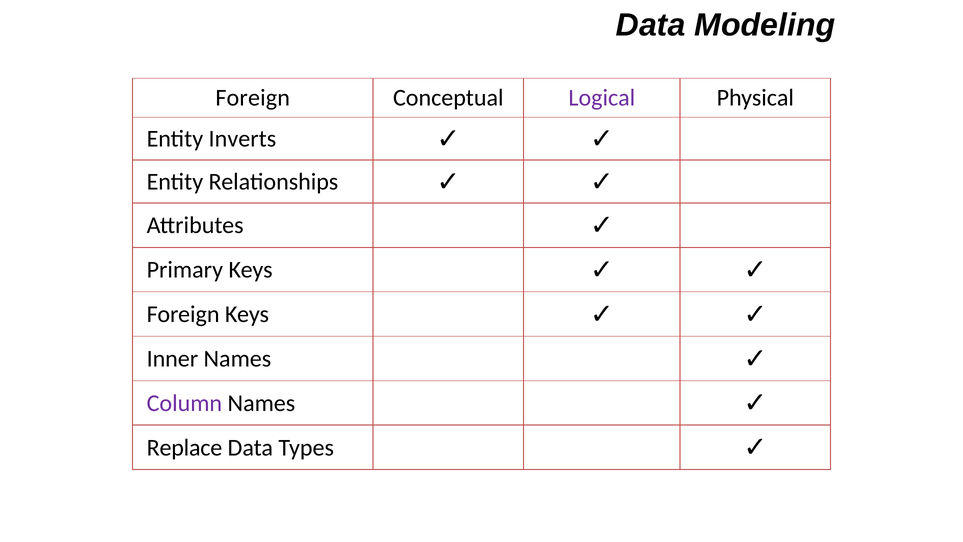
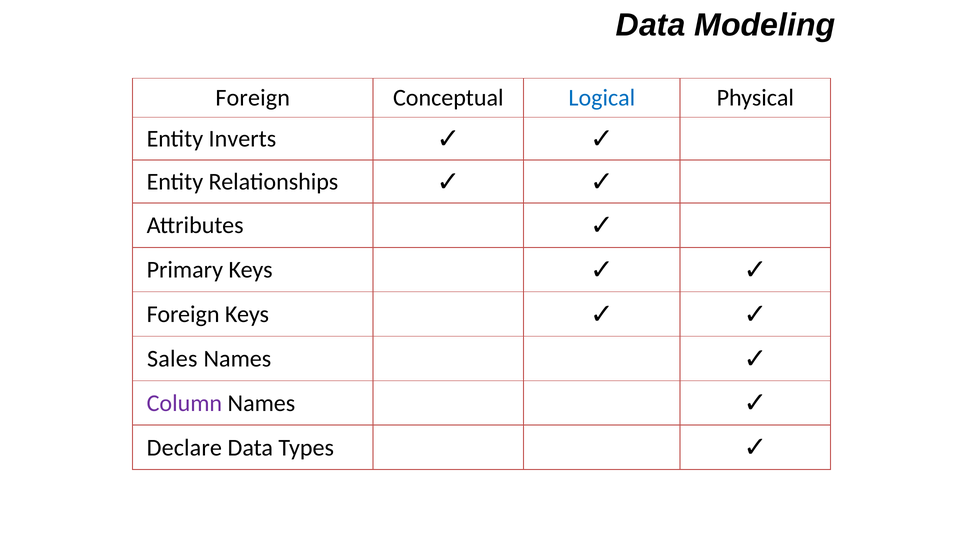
Logical colour: purple -> blue
Inner: Inner -> Sales
Replace: Replace -> Declare
